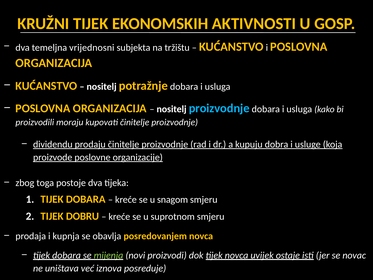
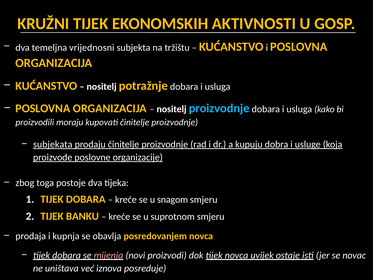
dividendu: dividendu -> subjekata
DOBRU: DOBRU -> BANKU
mijenja colour: light green -> pink
